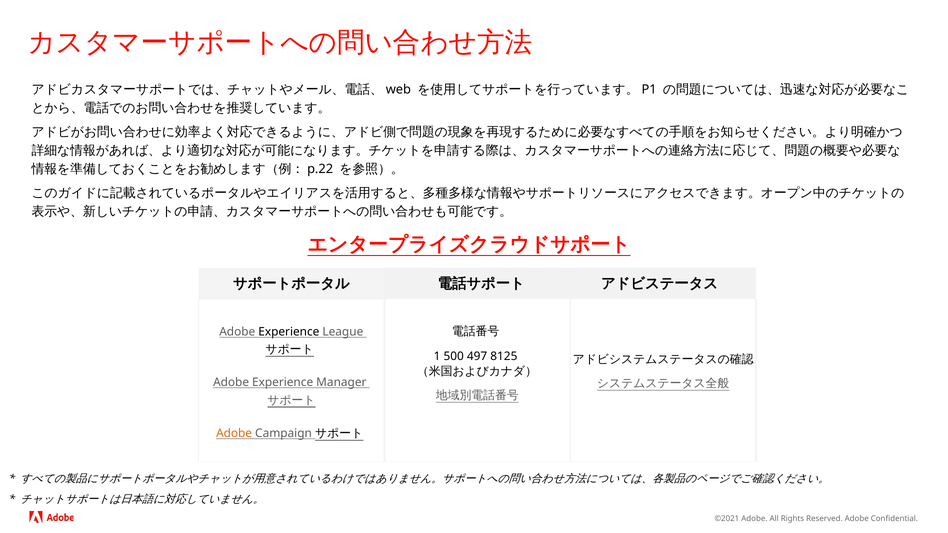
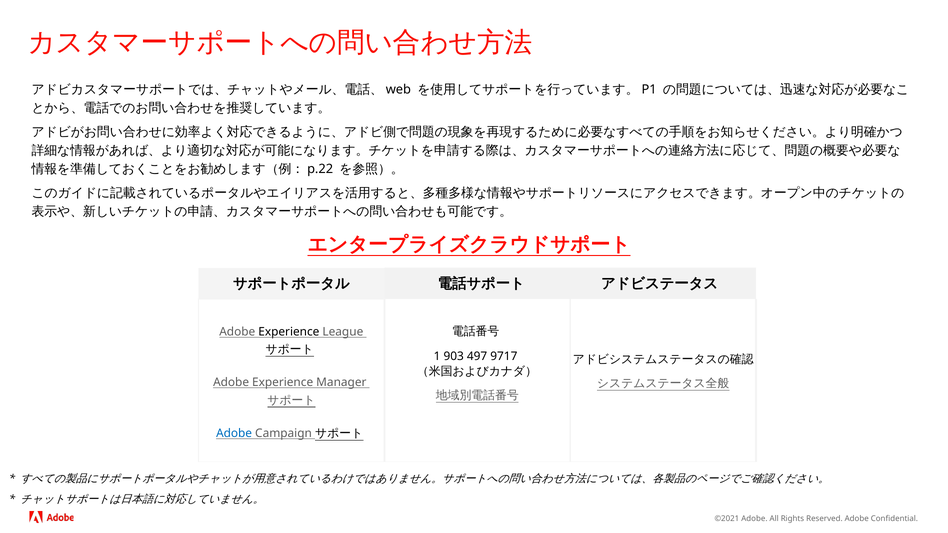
500: 500 -> 903
8125: 8125 -> 9717
Adobe at (234, 433) colour: orange -> blue
